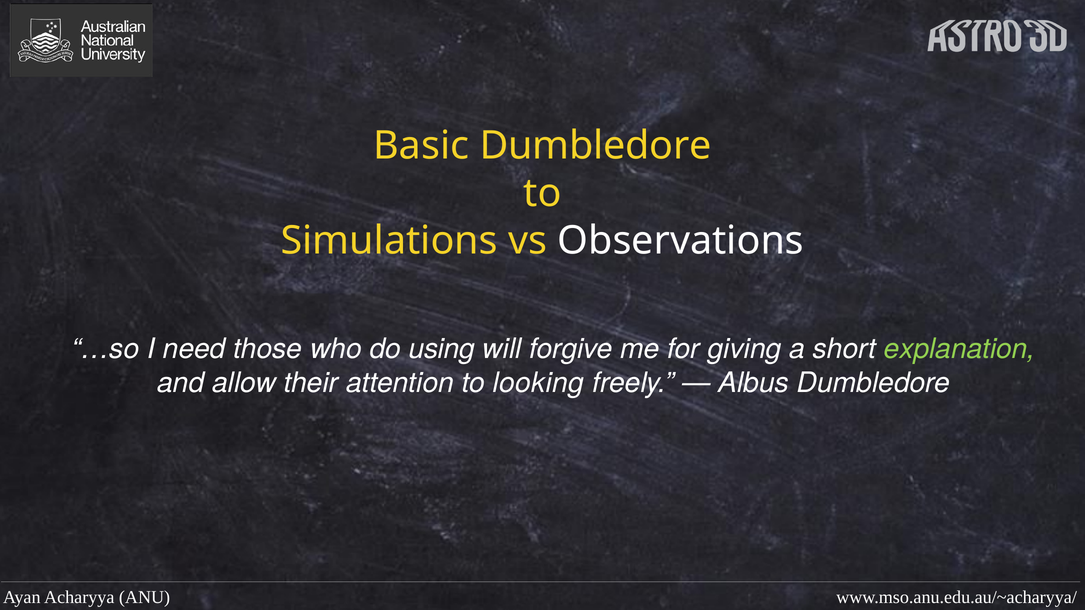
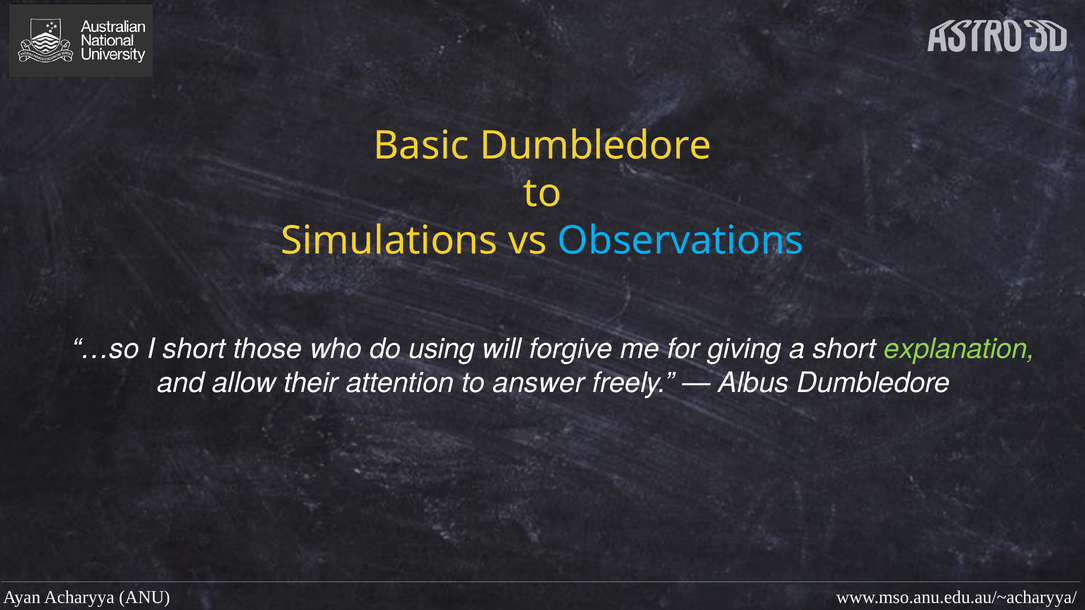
Observations colour: white -> light blue
I need: need -> short
looking: looking -> answer
